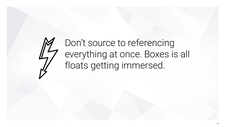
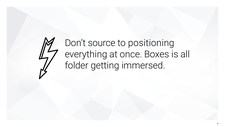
referencing: referencing -> positioning
floats: floats -> folder
